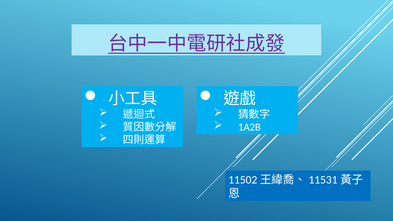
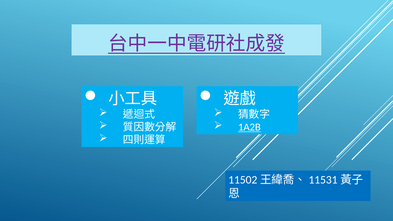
1A2B underline: none -> present
